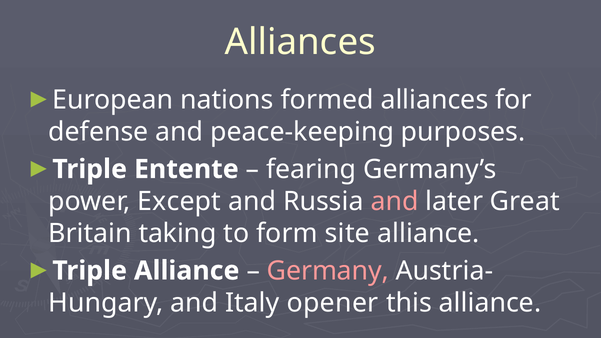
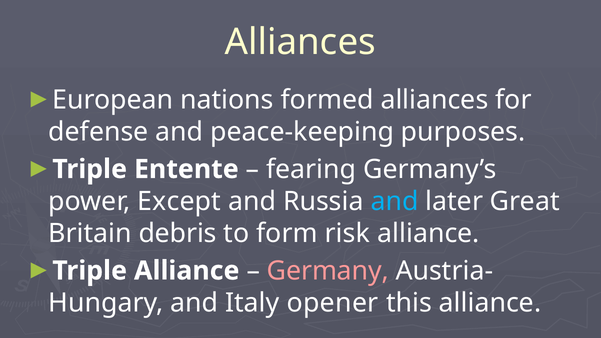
and at (394, 201) colour: pink -> light blue
taking: taking -> debris
site: site -> risk
